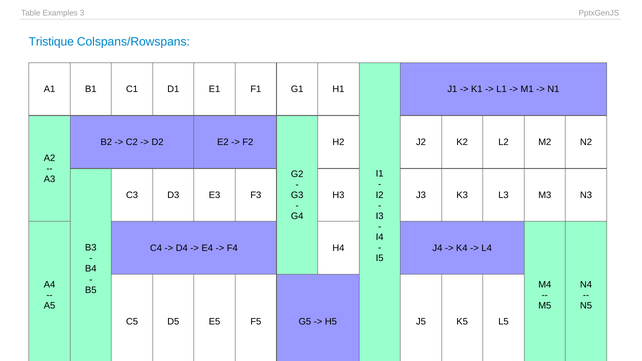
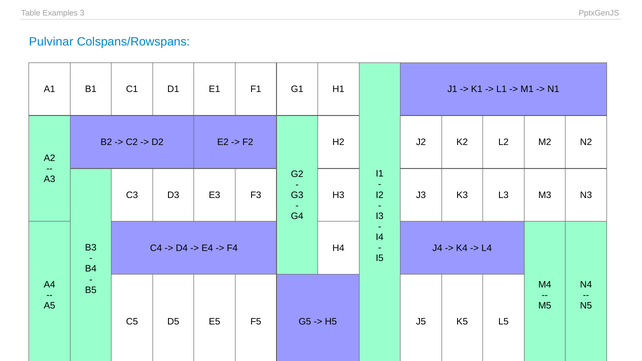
Tristique: Tristique -> Pulvinar
